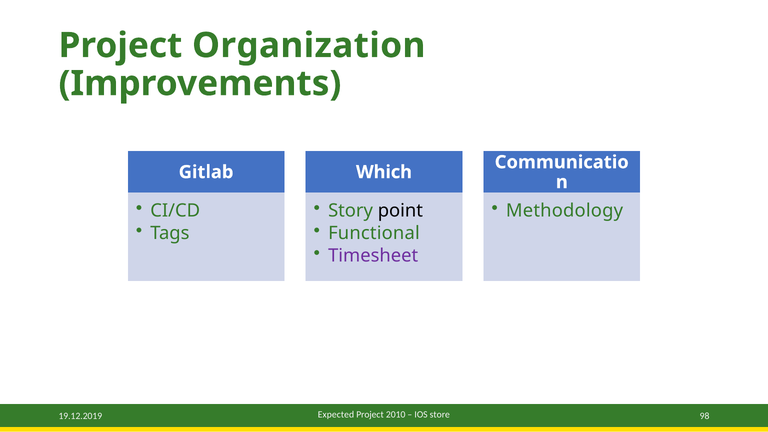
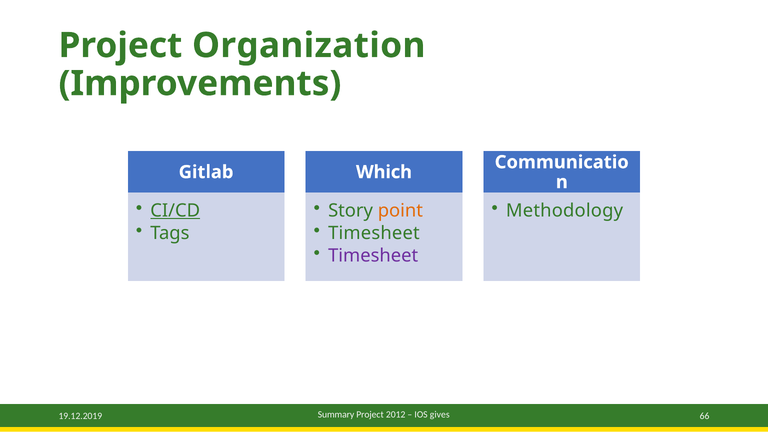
CI/CD underline: none -> present
point colour: black -> orange
Functional at (374, 233): Functional -> Timesheet
Expected: Expected -> Summary
2010: 2010 -> 2012
store: store -> gives
98: 98 -> 66
